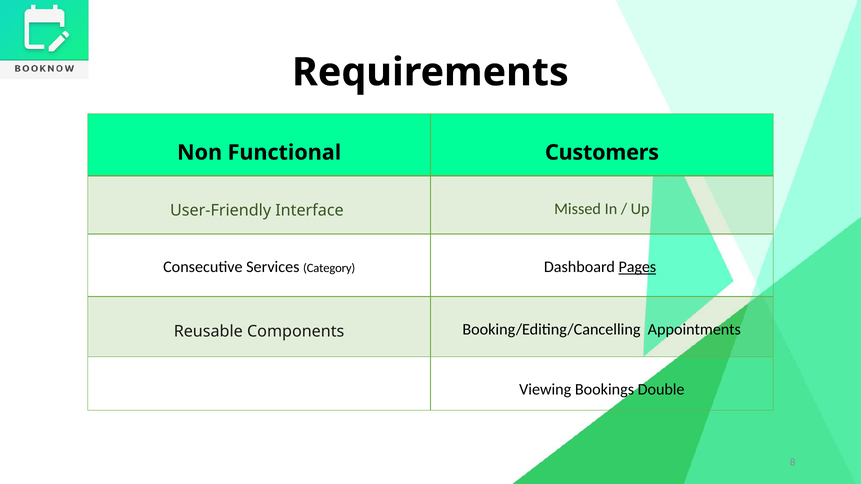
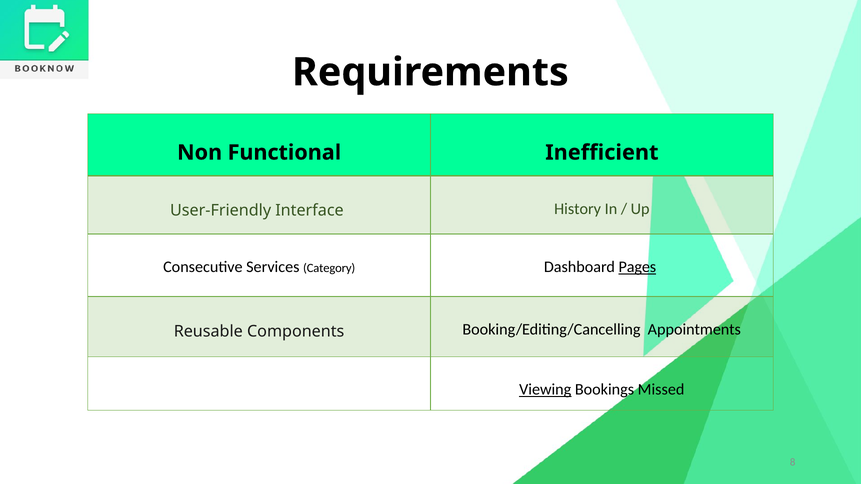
Customers: Customers -> Inefficient
Missed: Missed -> History
Viewing underline: none -> present
Double: Double -> Missed
